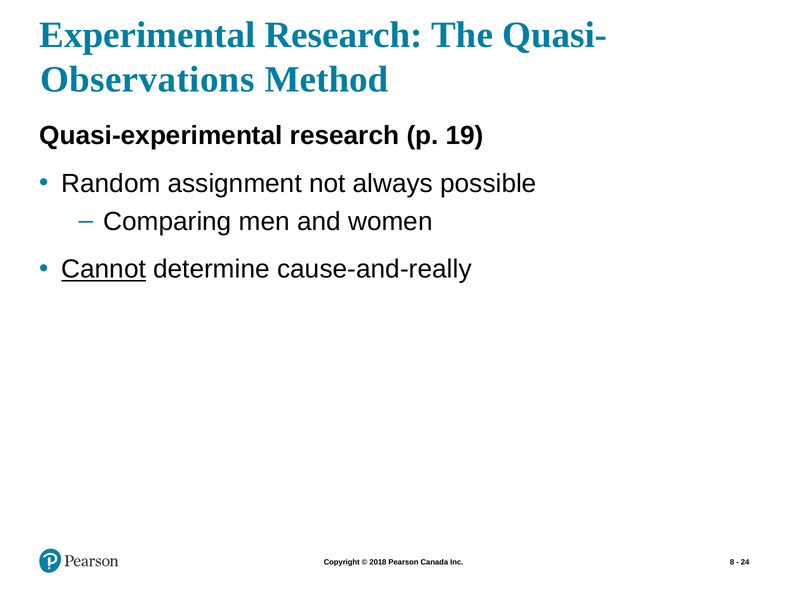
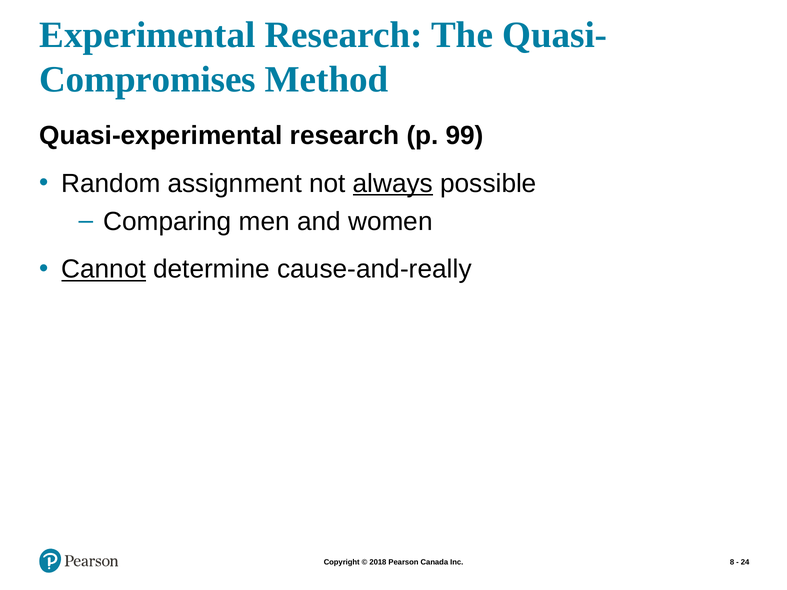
Observations: Observations -> Compromises
19: 19 -> 99
always underline: none -> present
